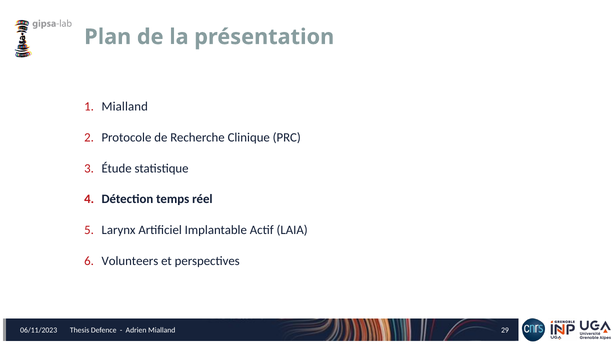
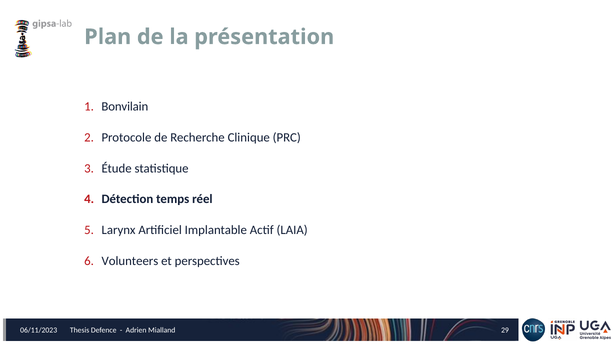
Mialland at (125, 107): Mialland -> Bonvilain
